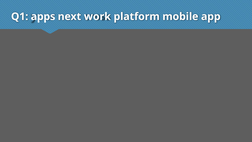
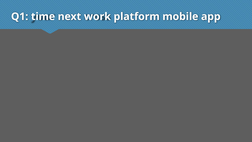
apps: apps -> time
